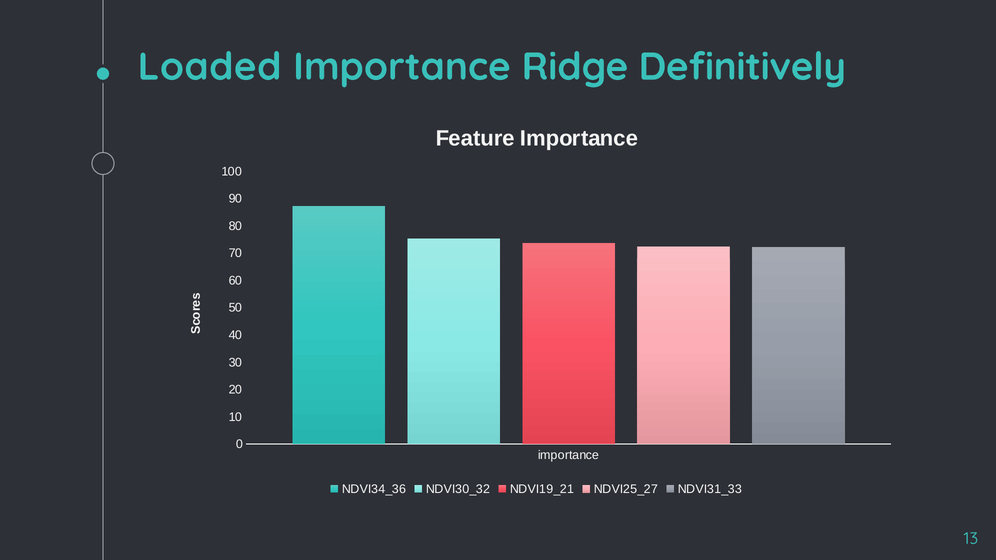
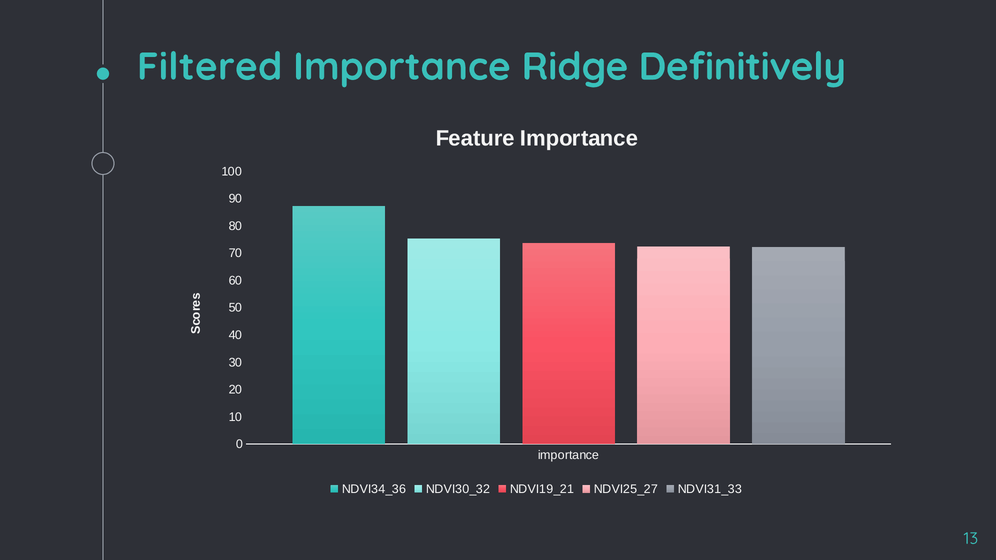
Loaded: Loaded -> Filtered
